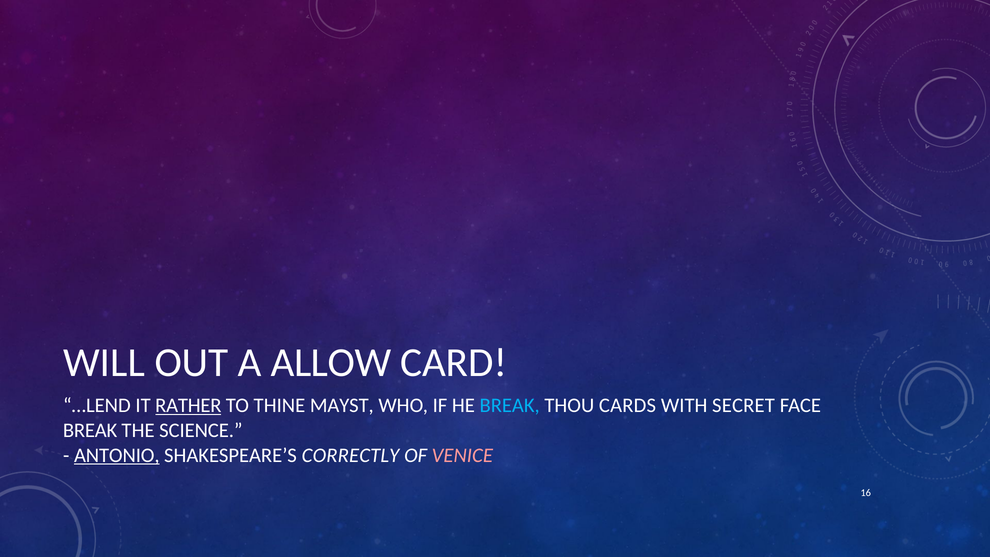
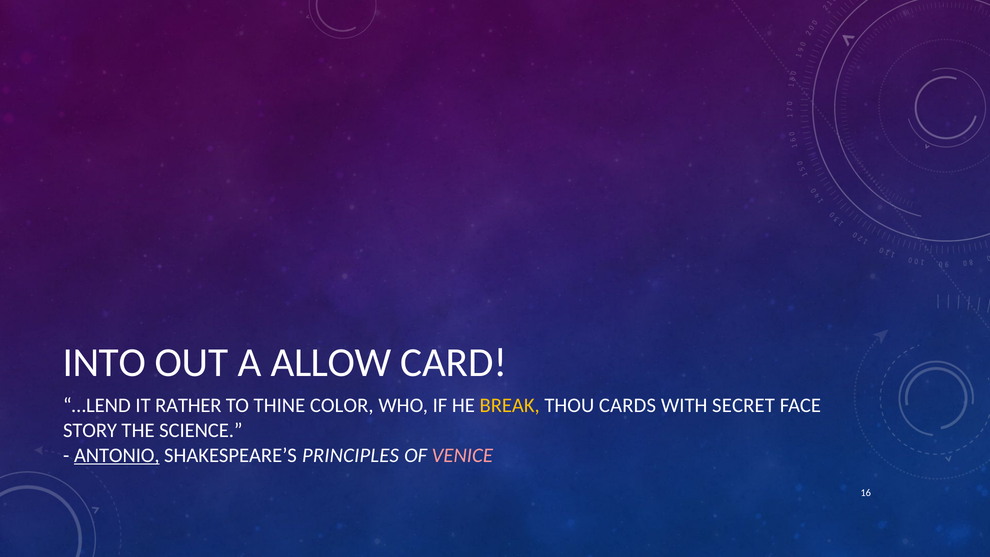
WILL: WILL -> INTO
RATHER underline: present -> none
MAYST: MAYST -> COLOR
BREAK at (510, 406) colour: light blue -> yellow
BREAK at (90, 430): BREAK -> STORY
CORRECTLY: CORRECTLY -> PRINCIPLES
